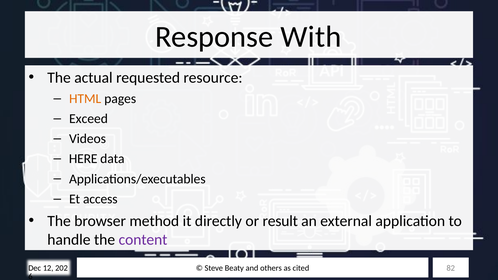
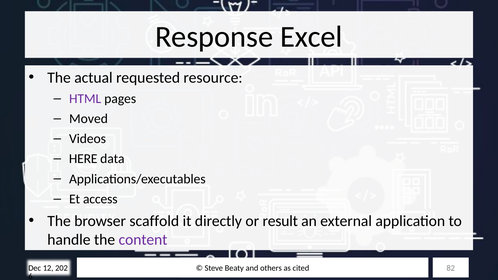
With: With -> Excel
HTML colour: orange -> purple
Exceed: Exceed -> Moved
method: method -> scaffold
